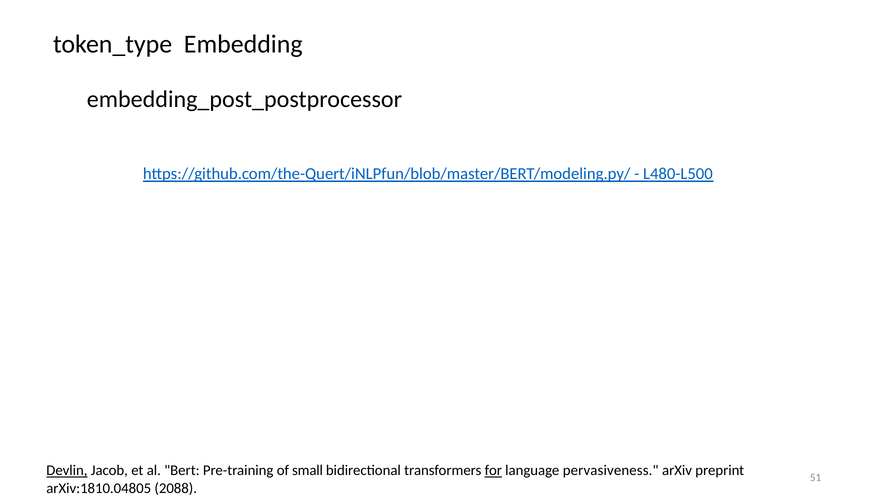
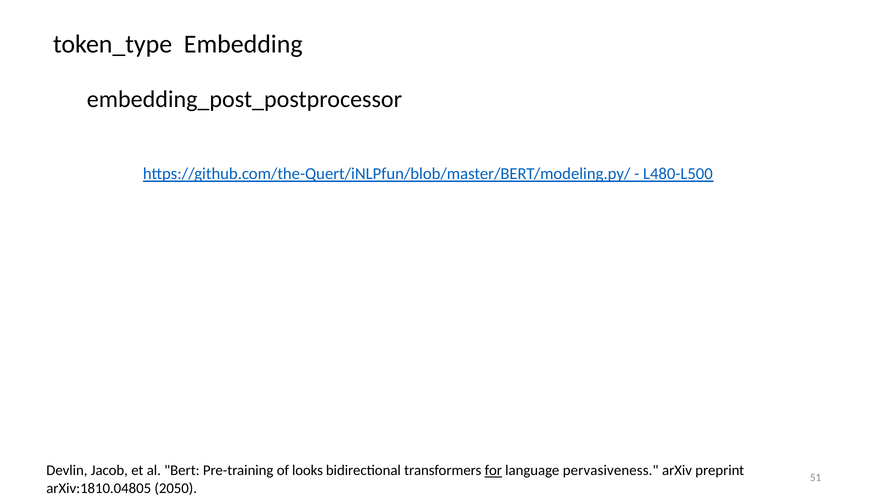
Devlin underline: present -> none
small: small -> looks
2088: 2088 -> 2050
